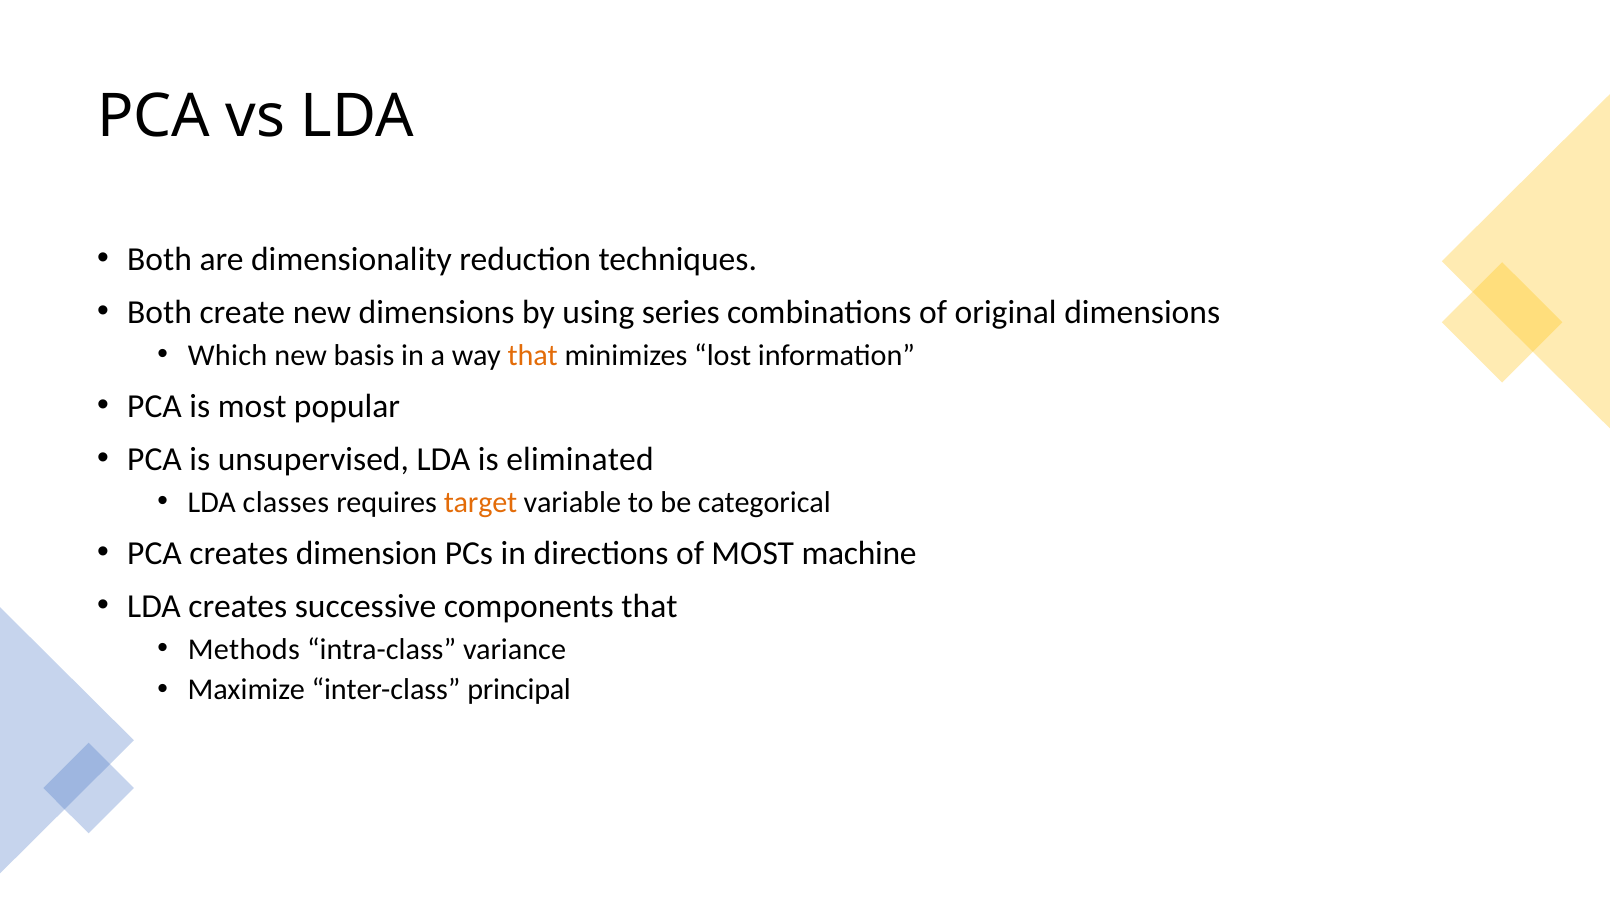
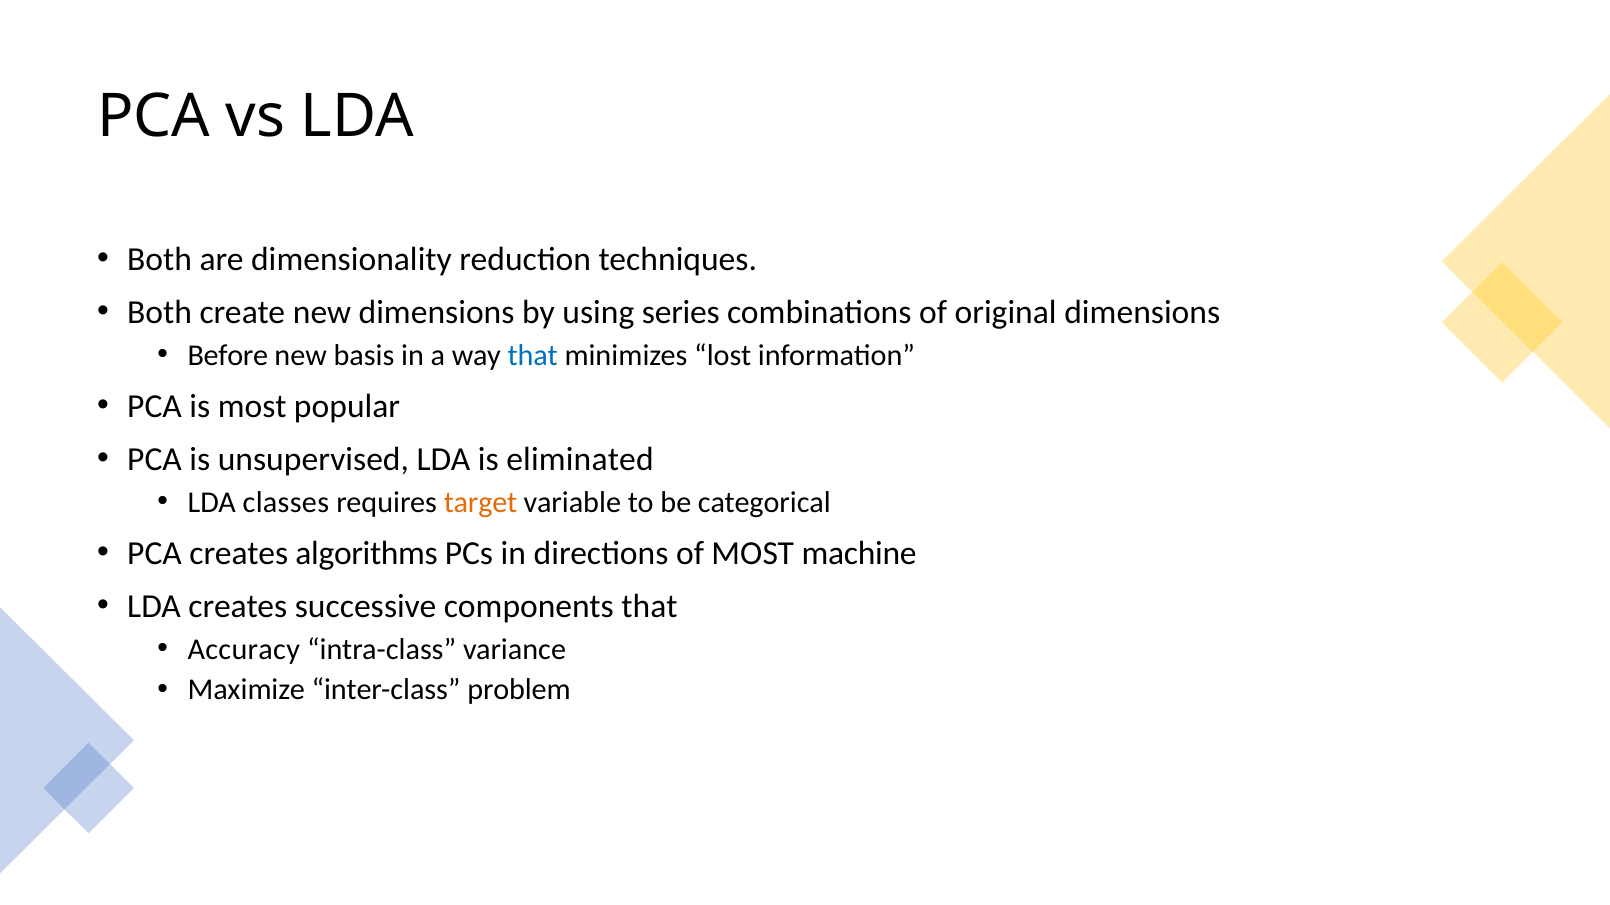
Which: Which -> Before
that at (533, 355) colour: orange -> blue
dimension: dimension -> algorithms
Methods: Methods -> Accuracy
principal: principal -> problem
